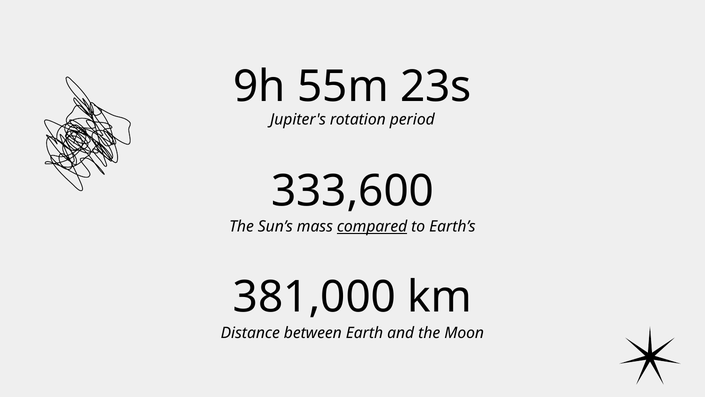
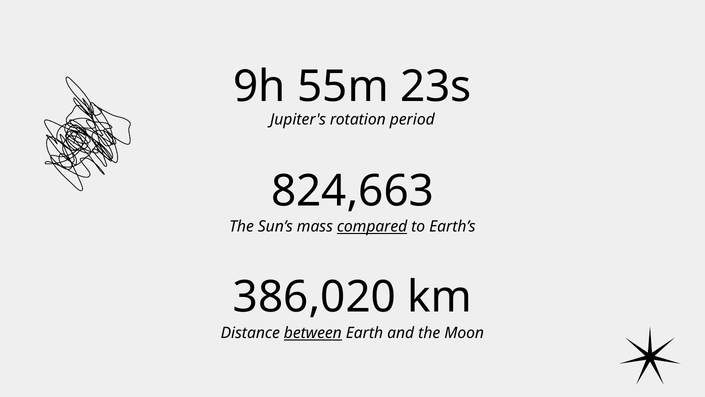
333,600: 333,600 -> 824,663
381,000: 381,000 -> 386,020
between underline: none -> present
